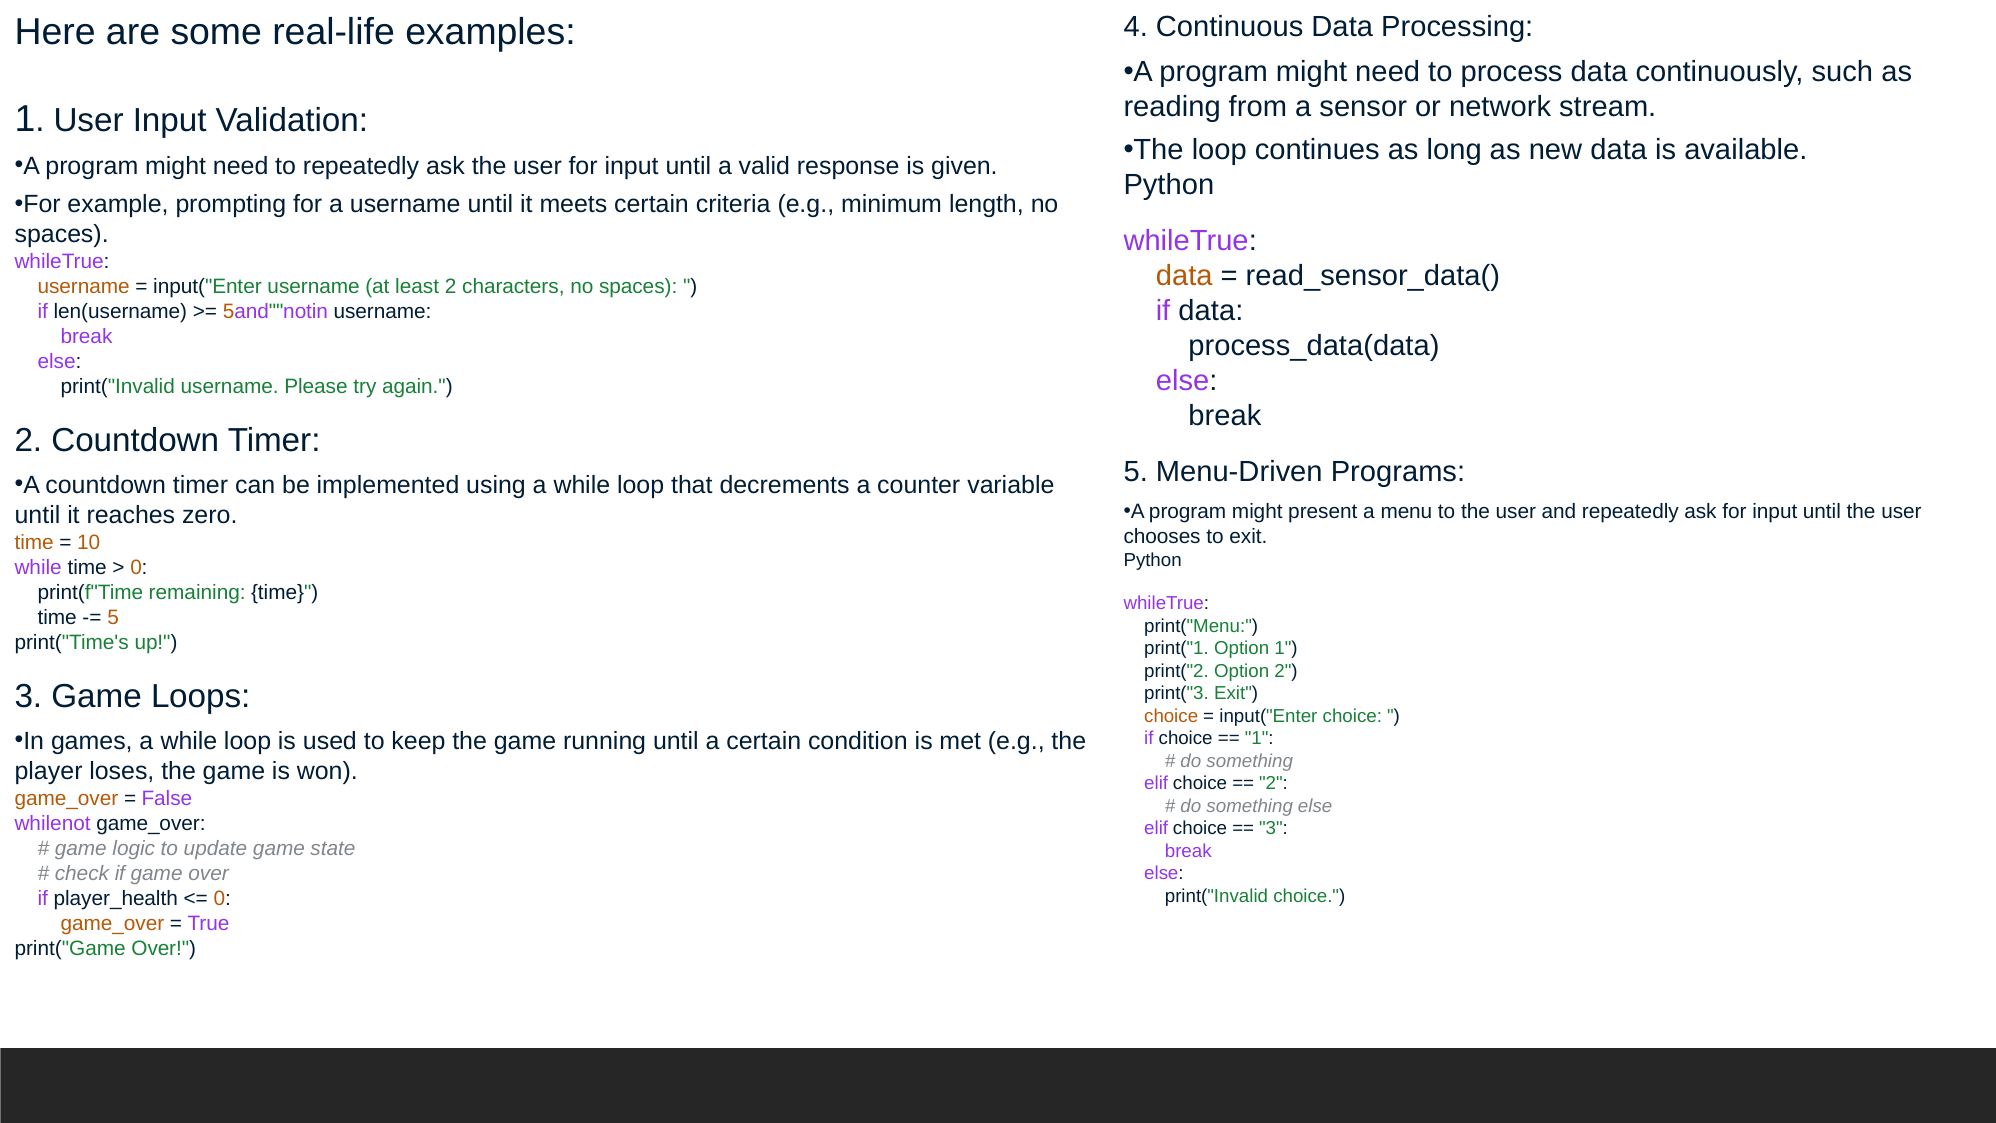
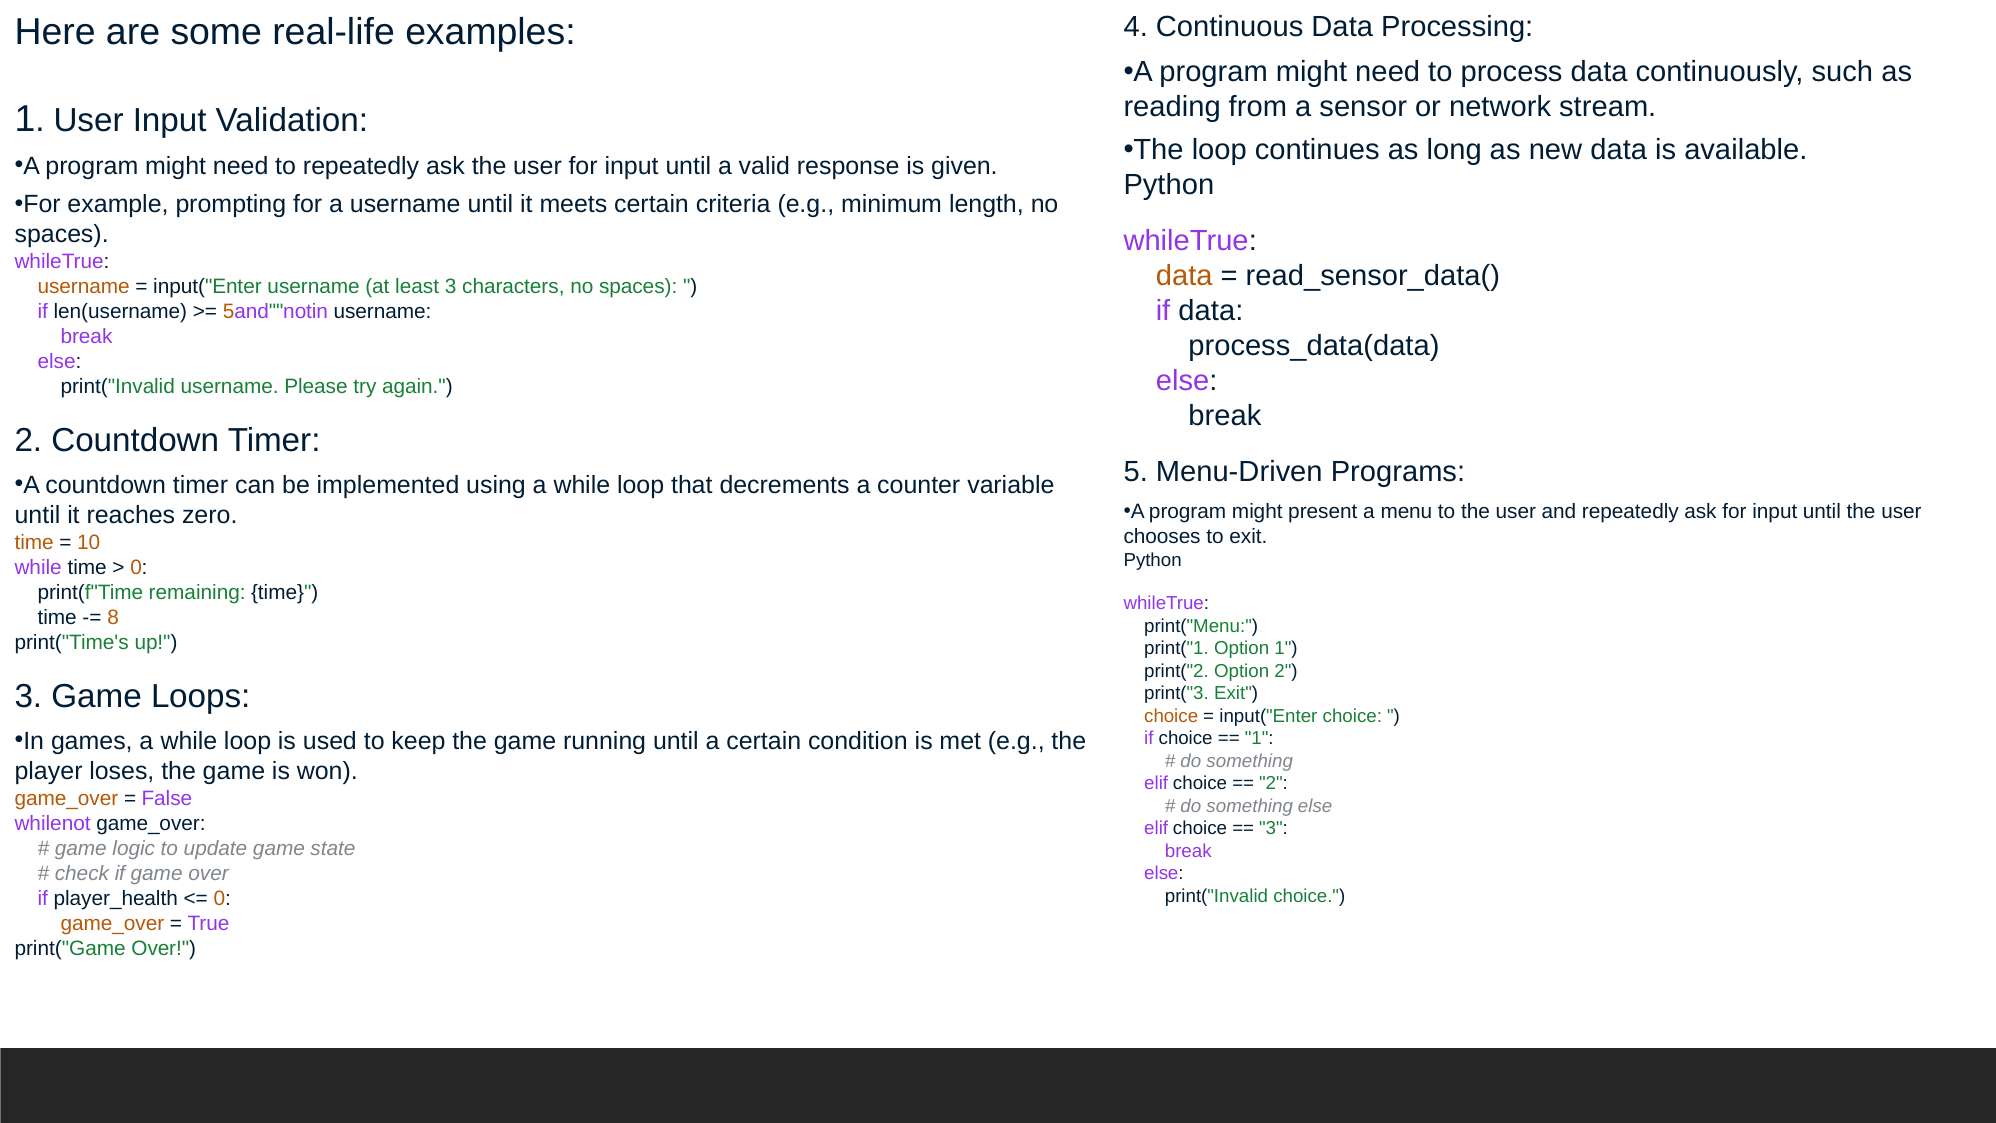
least 2: 2 -> 3
5 at (113, 617): 5 -> 8
